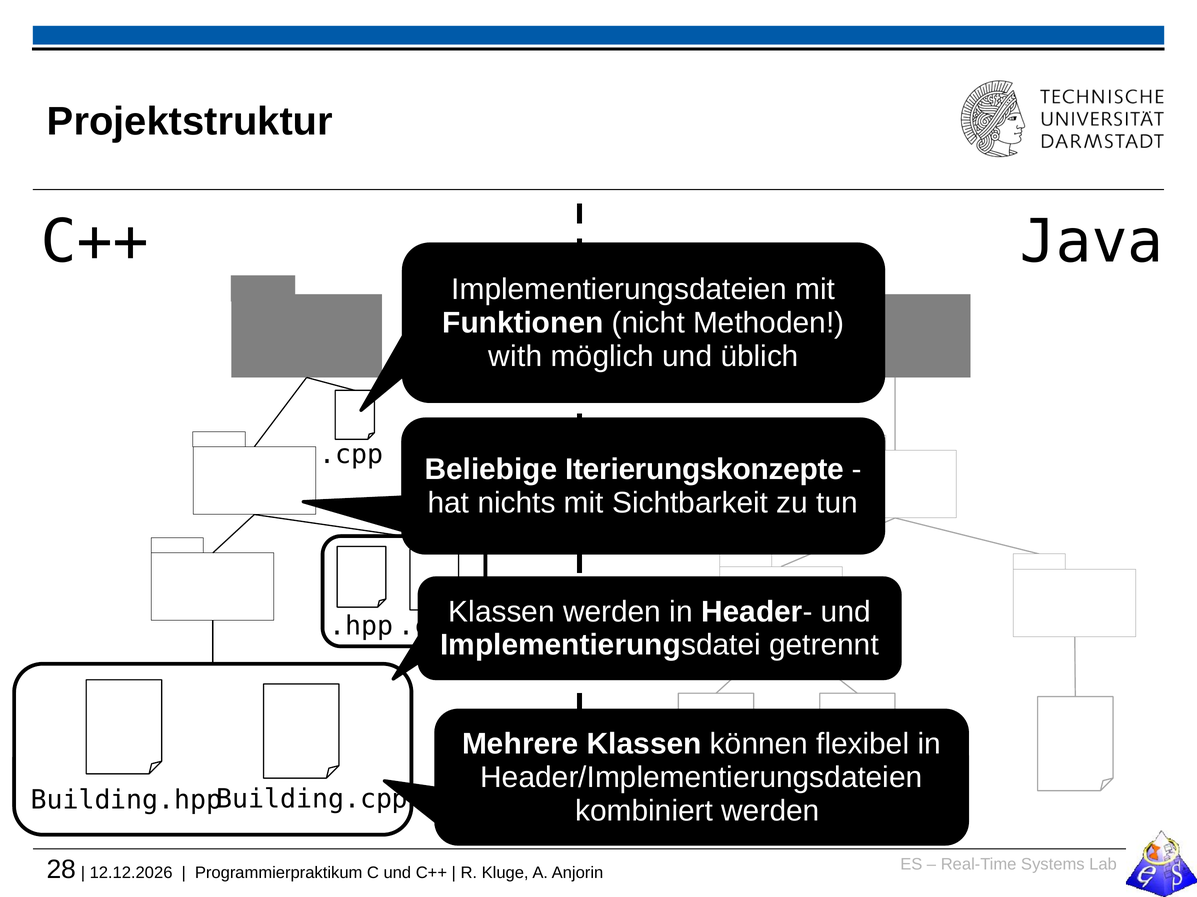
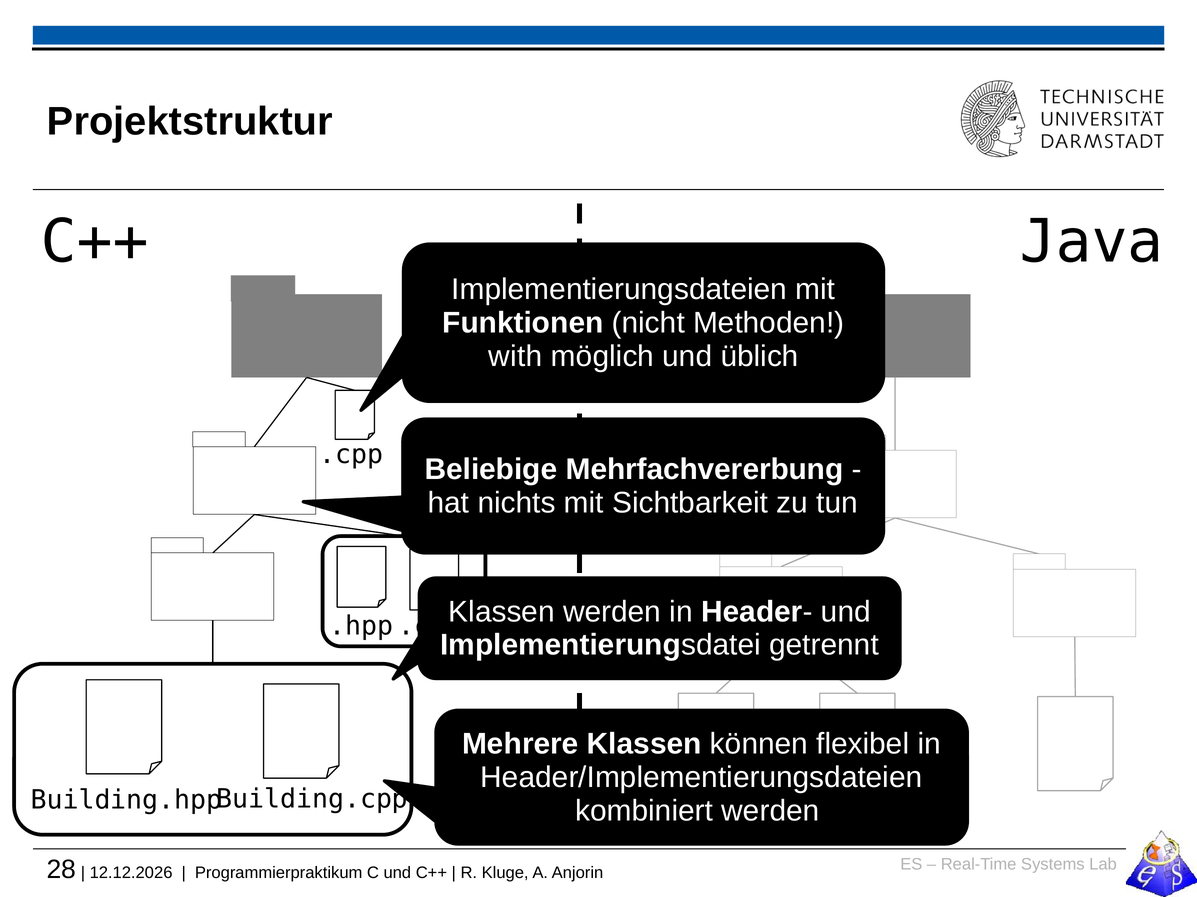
Iterierungskonzepte: Iterierungskonzepte -> Mehrfachvererbung
